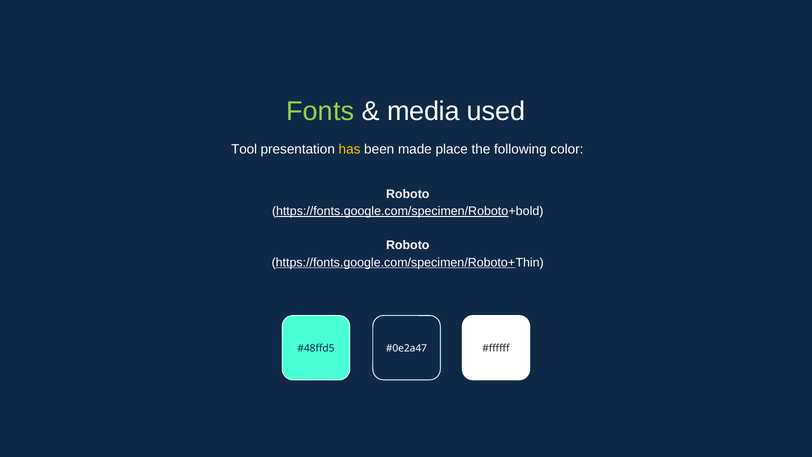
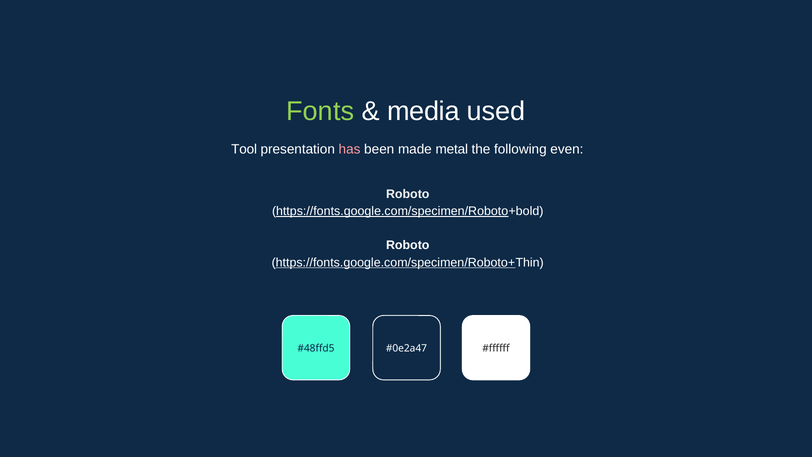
has colour: yellow -> pink
place: place -> metal
color: color -> even
